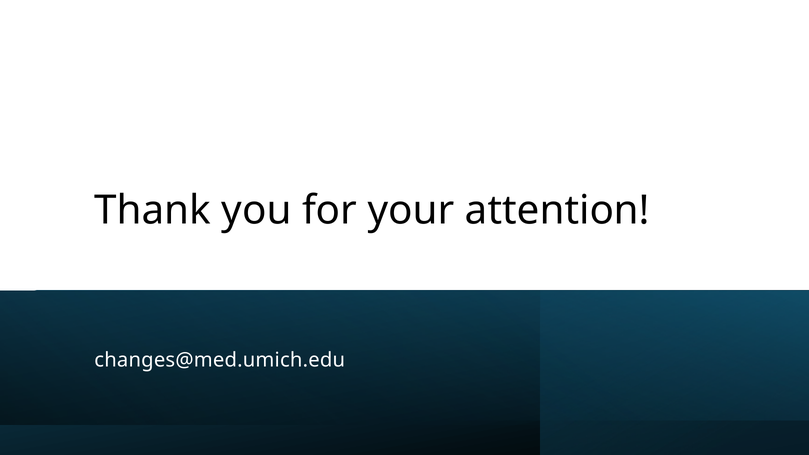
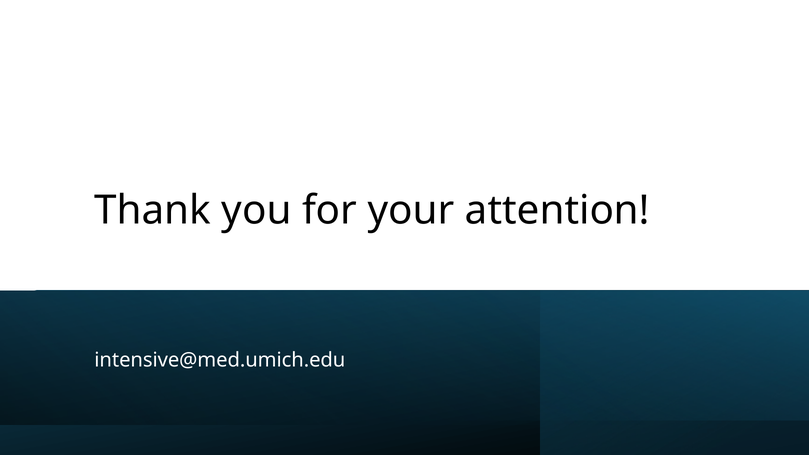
changes@med.umich.edu: changes@med.umich.edu -> intensive@med.umich.edu
